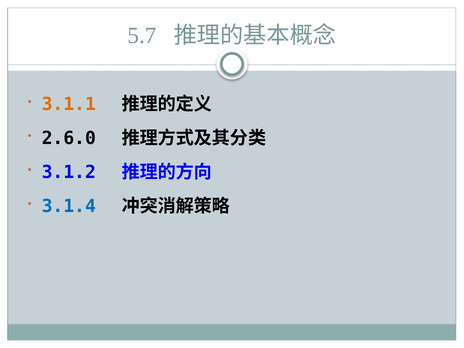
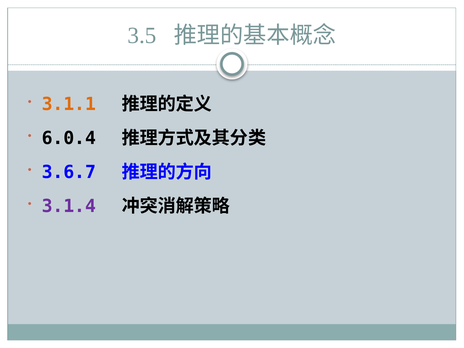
5.7: 5.7 -> 3.5
2.6.0: 2.6.0 -> 6.0.4
3.1.2: 3.1.2 -> 3.6.7
3.1.4 colour: blue -> purple
